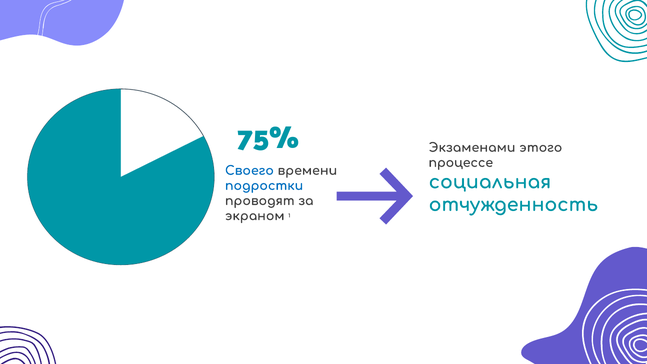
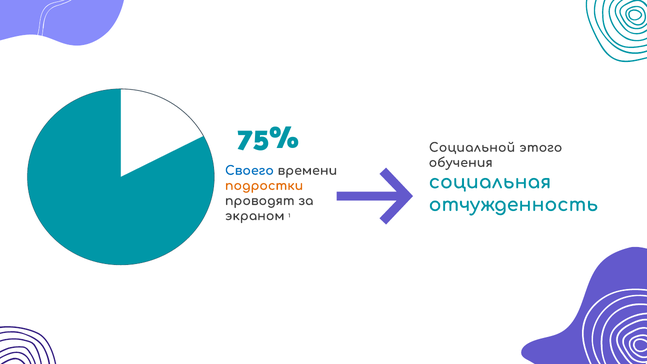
Экзаменами: Экзаменами -> Социальной
процессе: процессе -> обучения
подростки colour: blue -> orange
